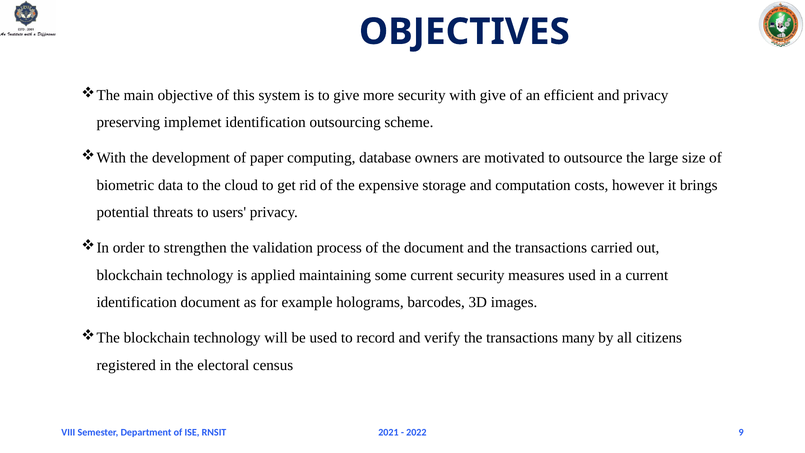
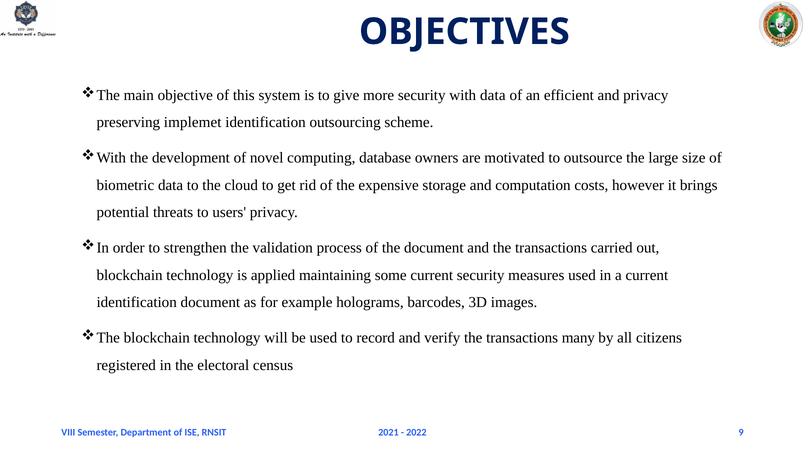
with give: give -> data
paper: paper -> novel
